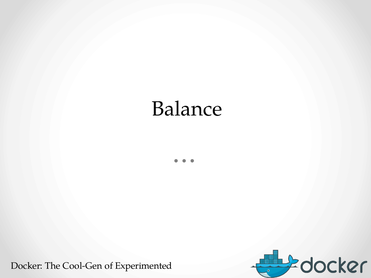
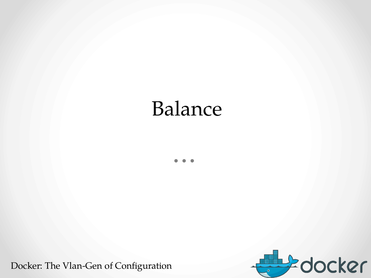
Cool-Gen: Cool-Gen -> Vlan-Gen
Experimented: Experimented -> Configuration
